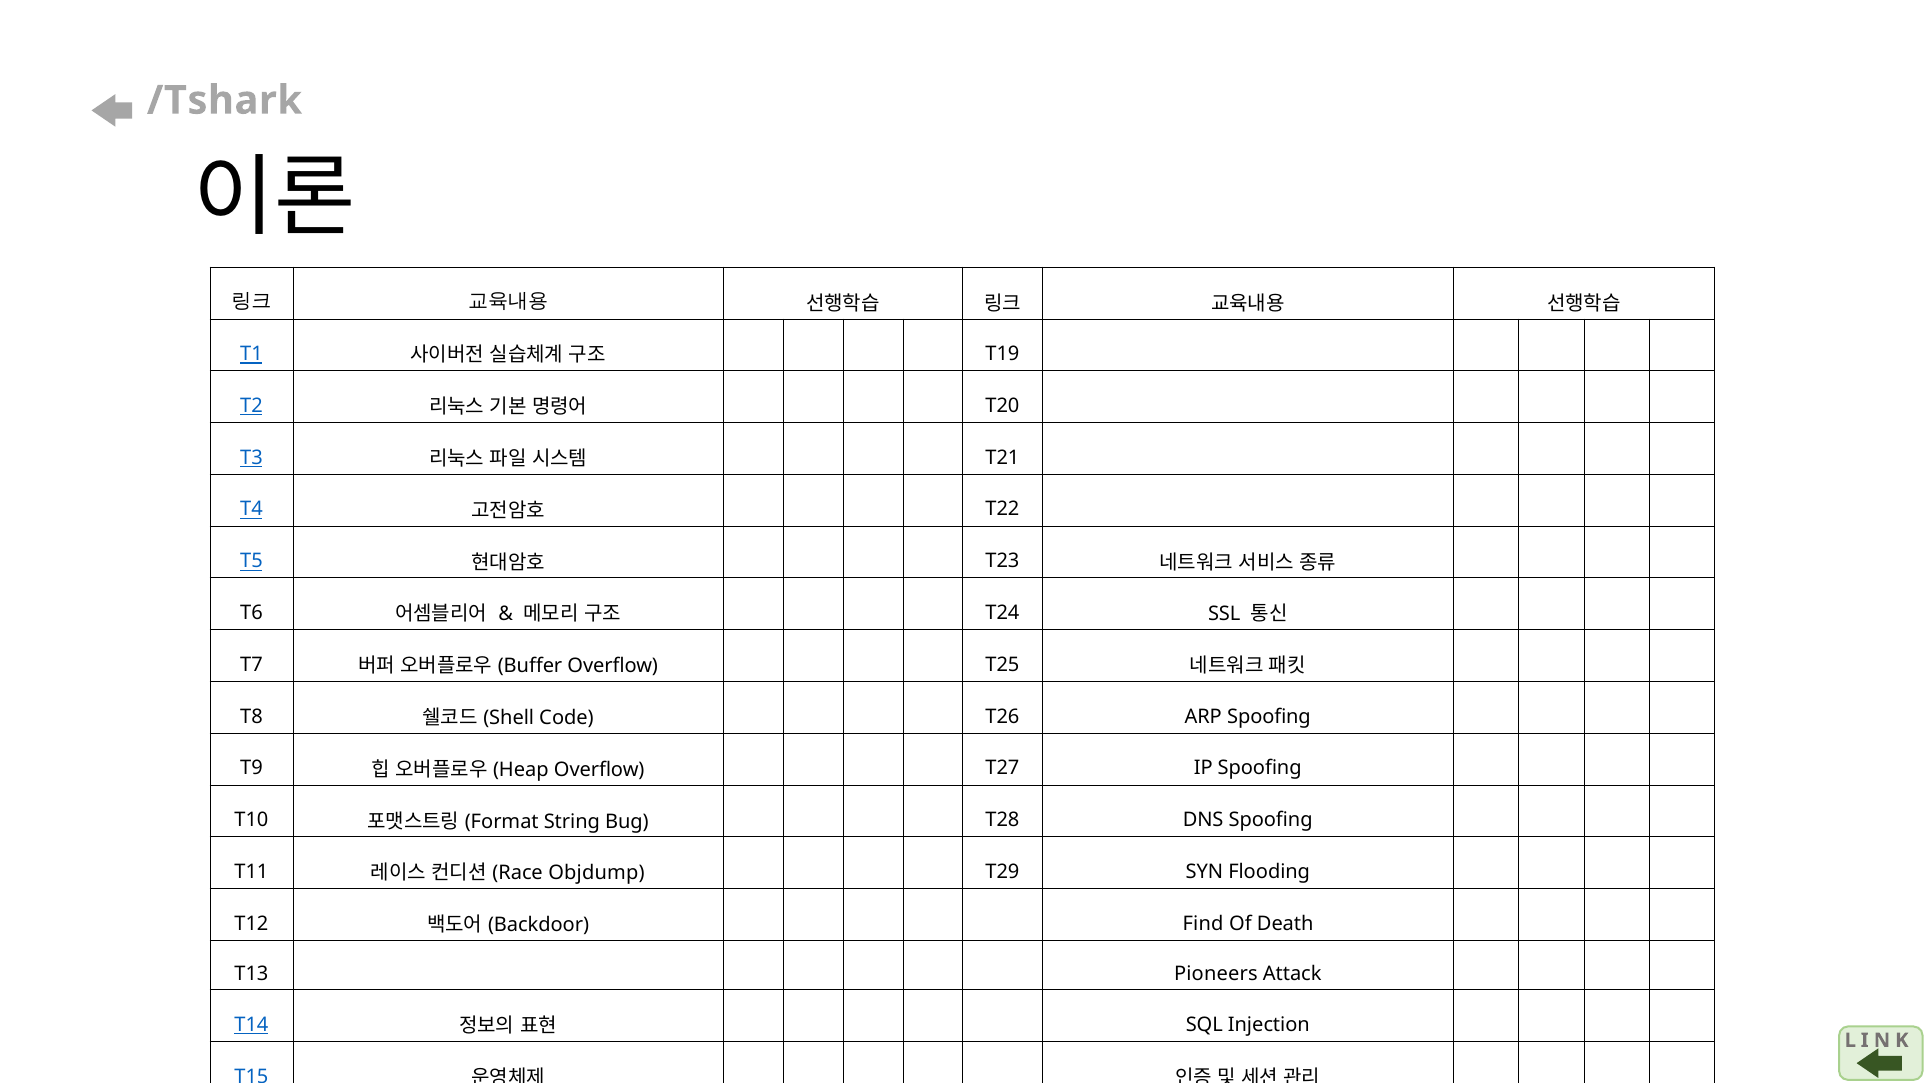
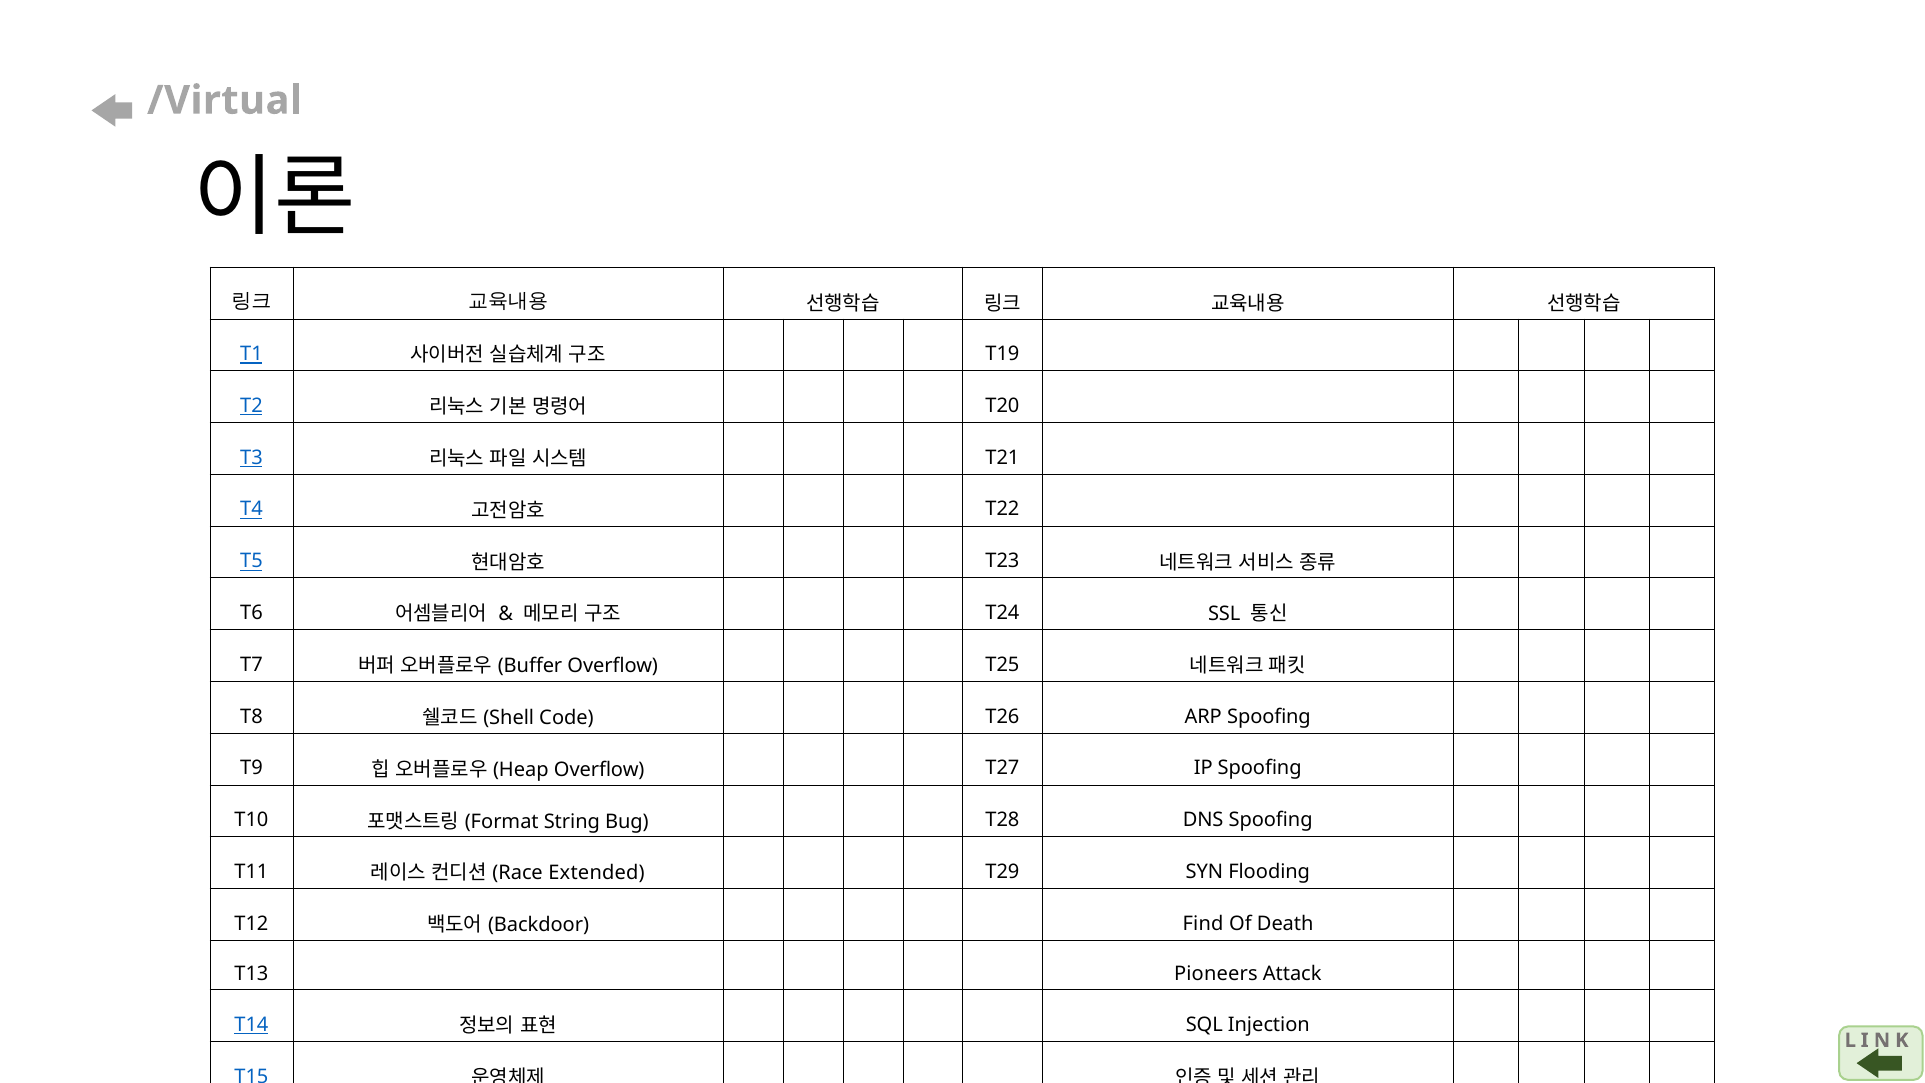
/Tshark: /Tshark -> /Virtual
Objdump: Objdump -> Extended
